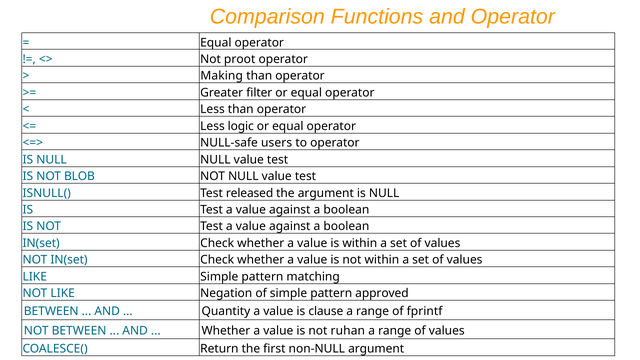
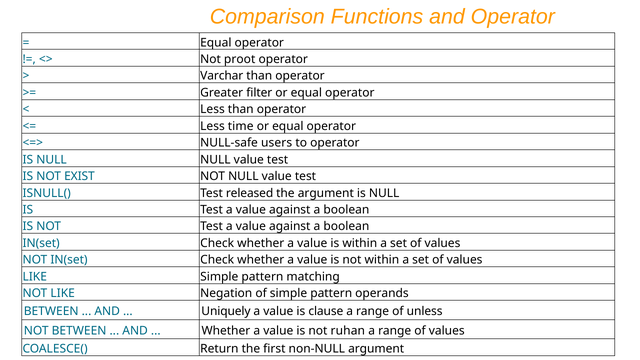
Making: Making -> Varchar
logic: logic -> time
BLOB: BLOB -> EXIST
approved: approved -> operands
Quantity: Quantity -> Uniquely
fprintf: fprintf -> unless
